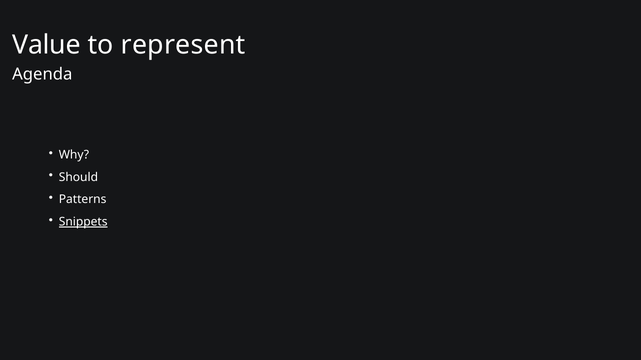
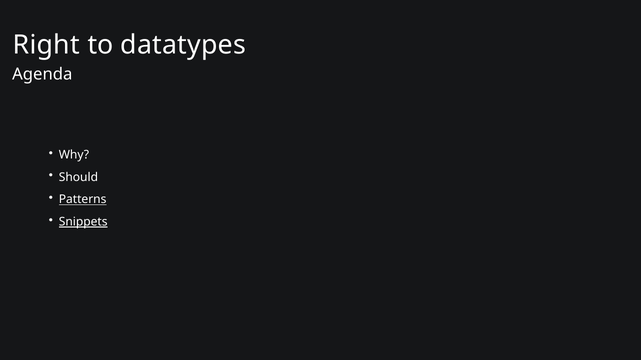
Value: Value -> Right
represent: represent -> datatypes
Patterns underline: none -> present
